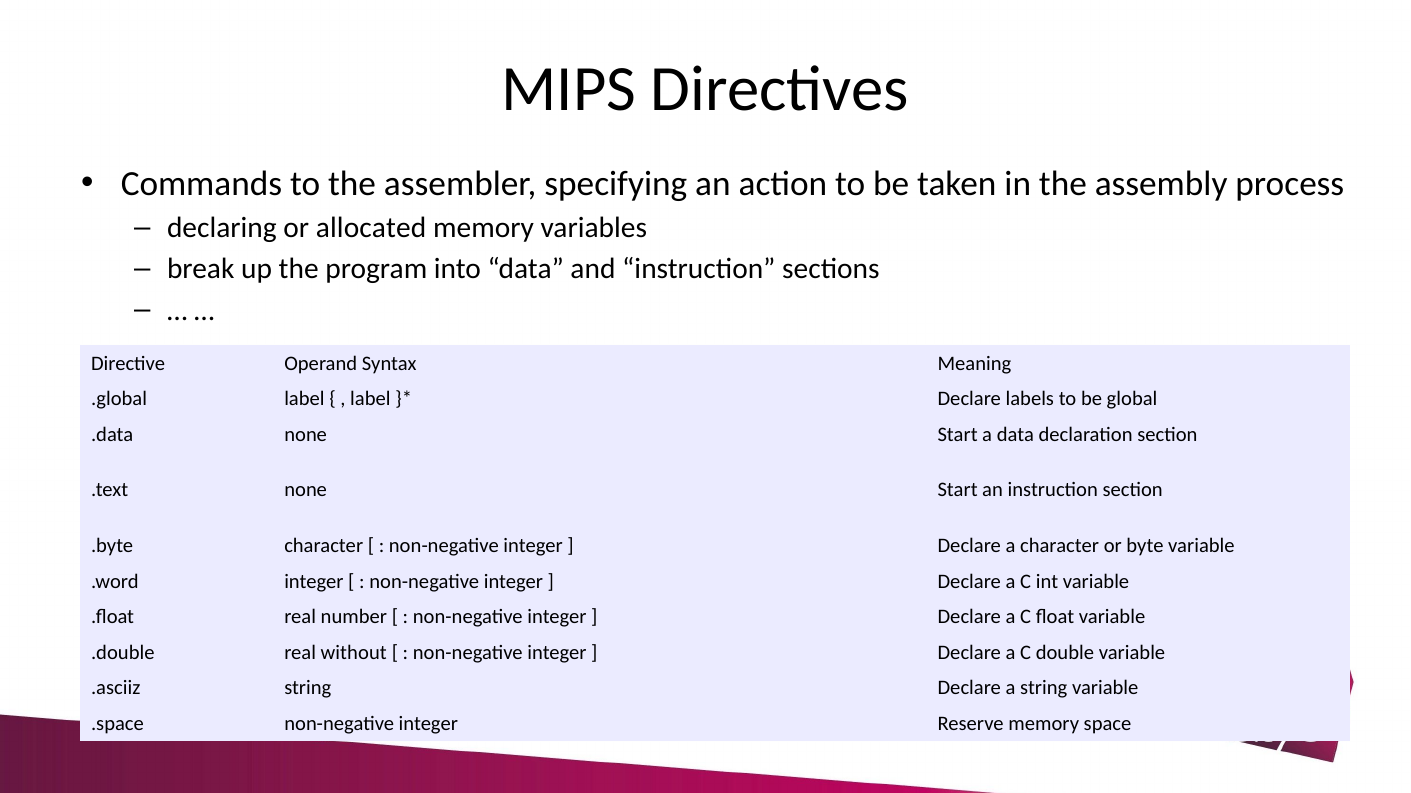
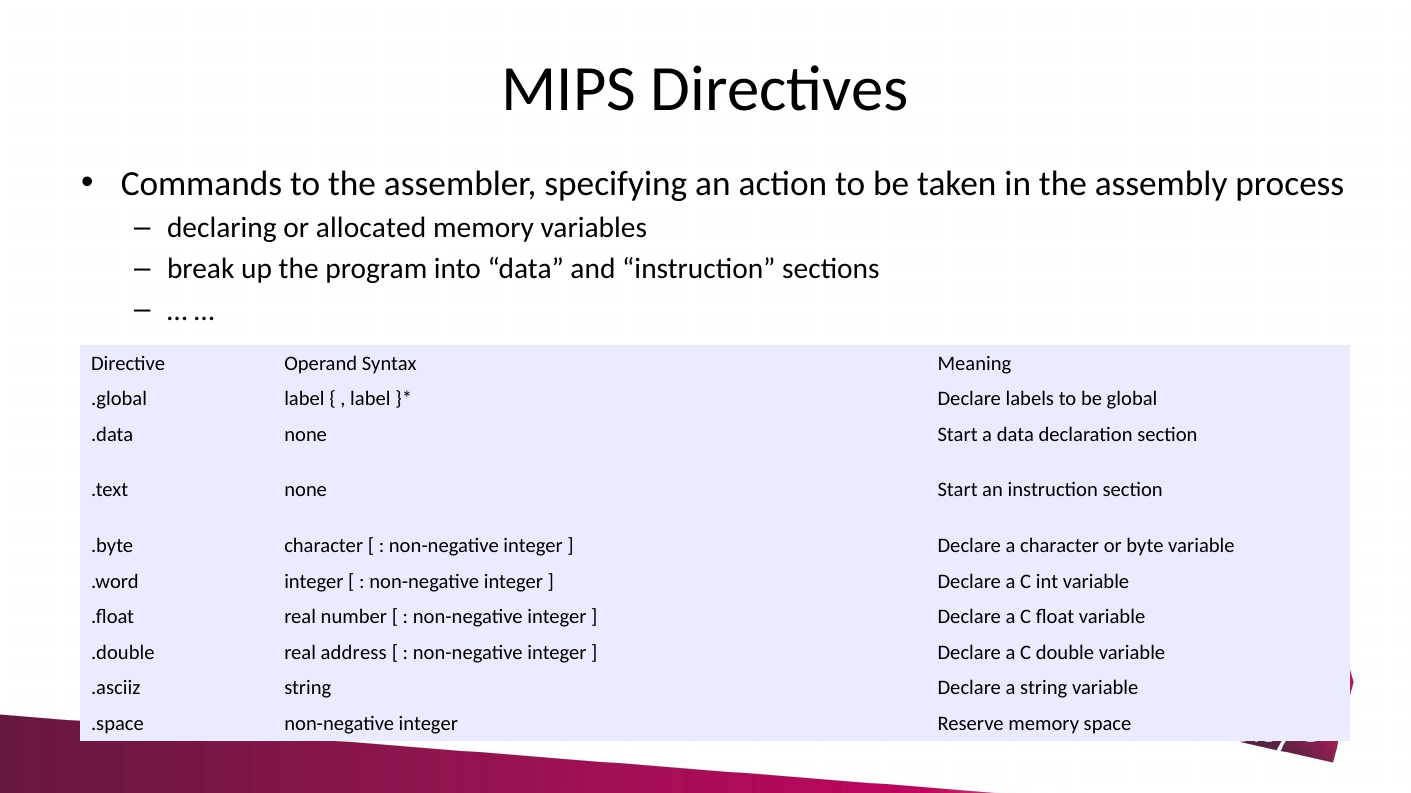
without: without -> address
